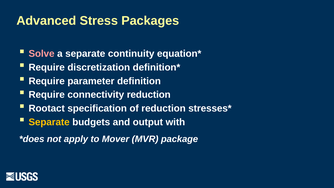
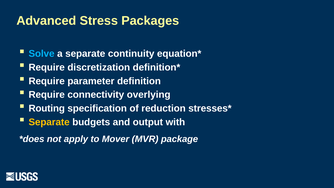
Solve colour: pink -> light blue
connectivity reduction: reduction -> overlying
Rootact: Rootact -> Routing
